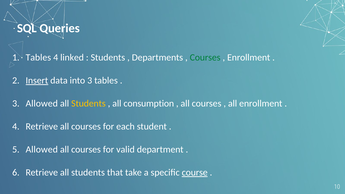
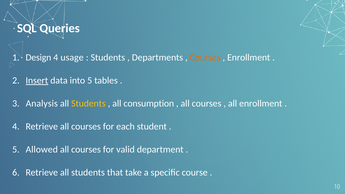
Tables at (38, 57): Tables -> Design
linked: linked -> usage
Courses at (205, 57) colour: green -> orange
into 3: 3 -> 5
Allowed at (42, 104): Allowed -> Analysis
course underline: present -> none
